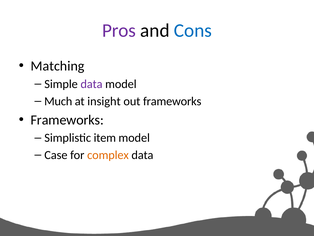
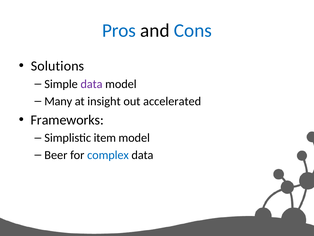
Pros colour: purple -> blue
Matching: Matching -> Solutions
Much: Much -> Many
out frameworks: frameworks -> accelerated
Case: Case -> Beer
complex colour: orange -> blue
